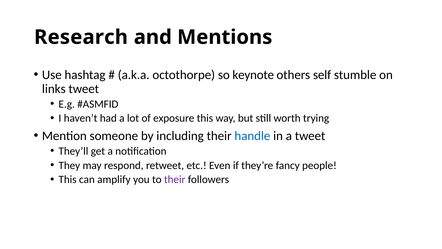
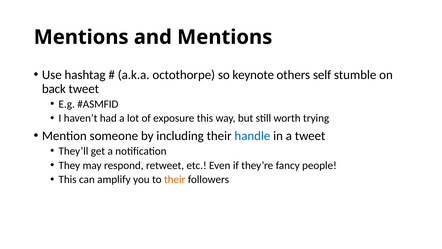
Research at (81, 37): Research -> Mentions
links: links -> back
their at (175, 179) colour: purple -> orange
